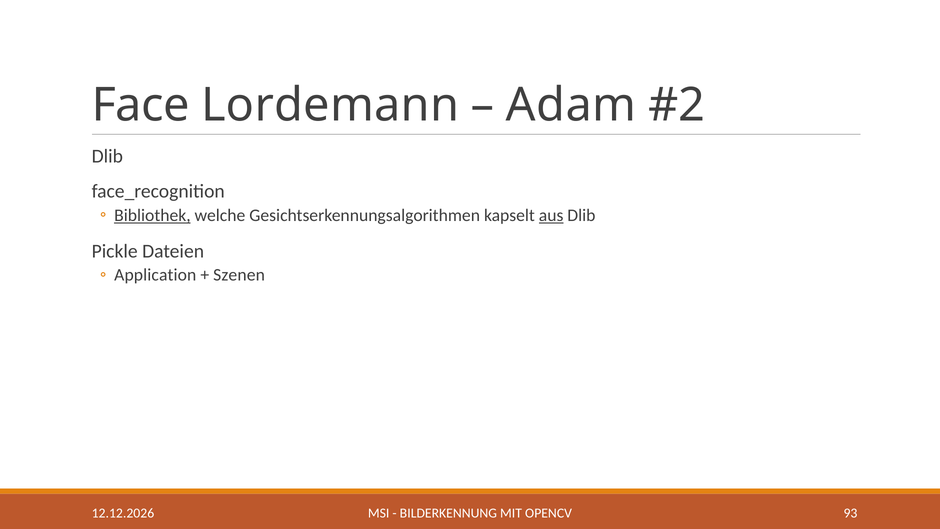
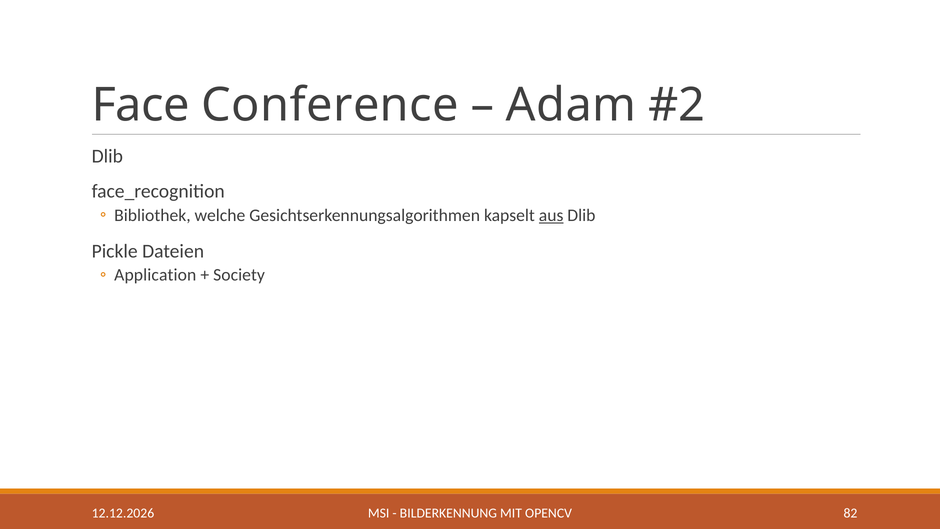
Lordemann: Lordemann -> Conference
Bibliothek underline: present -> none
Szenen: Szenen -> Society
93: 93 -> 82
